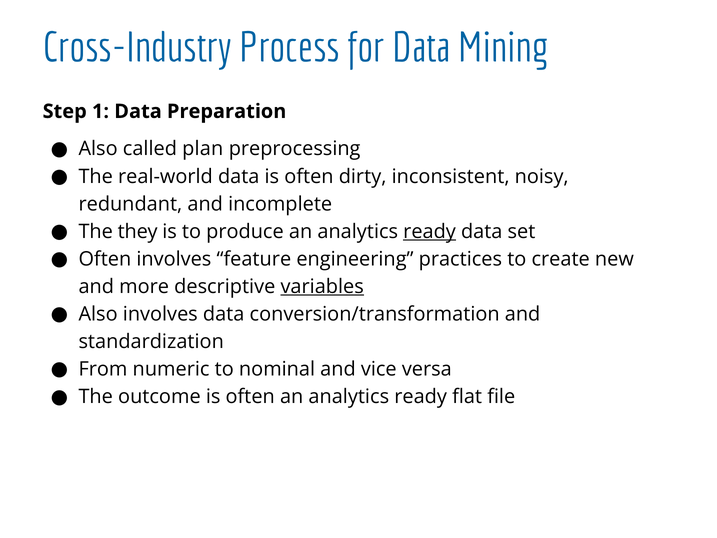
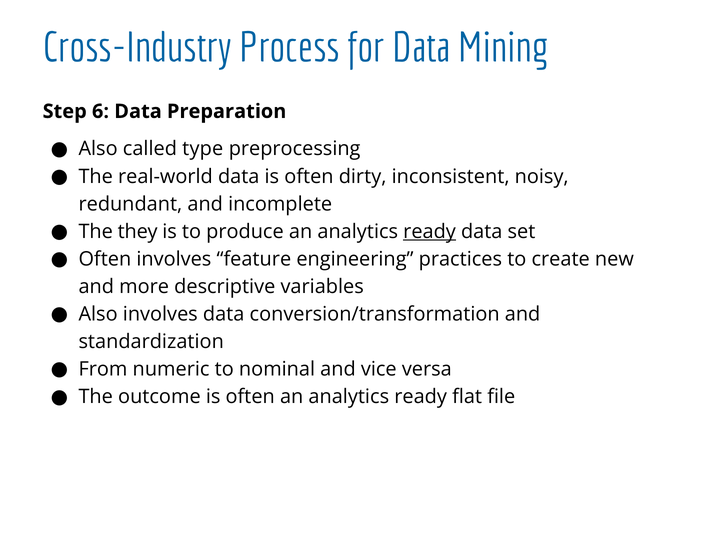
1: 1 -> 6
plan: plan -> type
variables underline: present -> none
